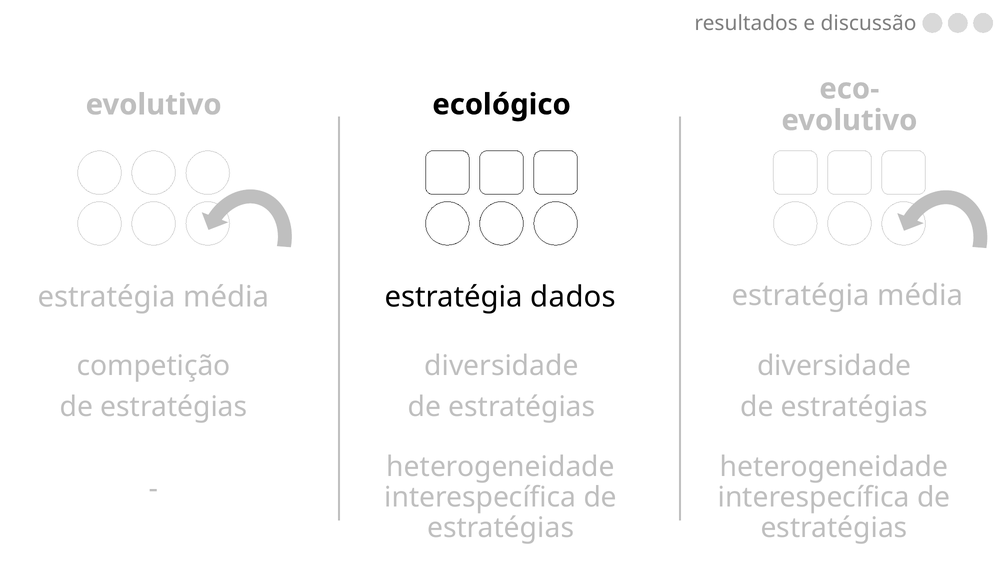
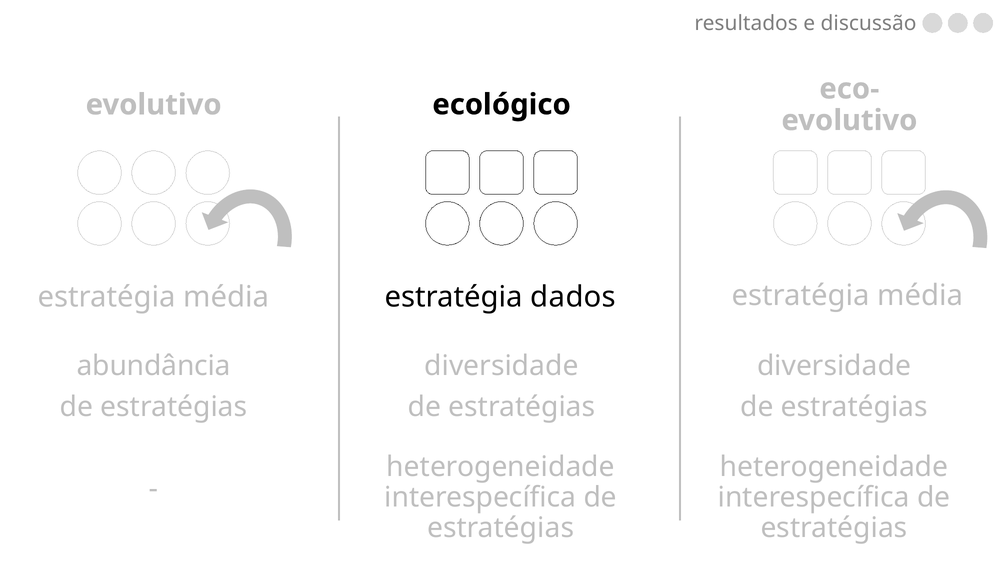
competição: competição -> abundância
